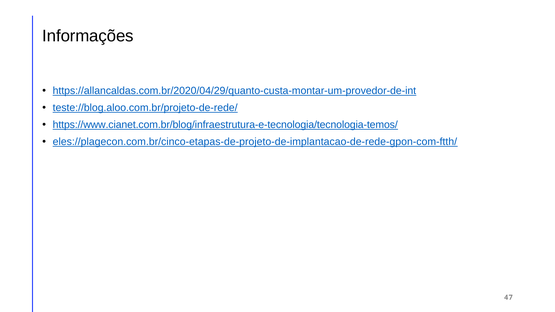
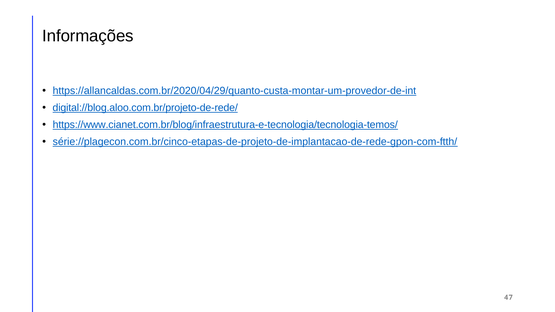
teste://blog.aloo.com.br/projeto-de-rede/: teste://blog.aloo.com.br/projeto-de-rede/ -> digital://blog.aloo.com.br/projeto-de-rede/
eles://plagecon.com.br/cinco-etapas-de-projeto-de-implantacao-de-rede-gpon-com-ftth/: eles://plagecon.com.br/cinco-etapas-de-projeto-de-implantacao-de-rede-gpon-com-ftth/ -> série://plagecon.com.br/cinco-etapas-de-projeto-de-implantacao-de-rede-gpon-com-ftth/
